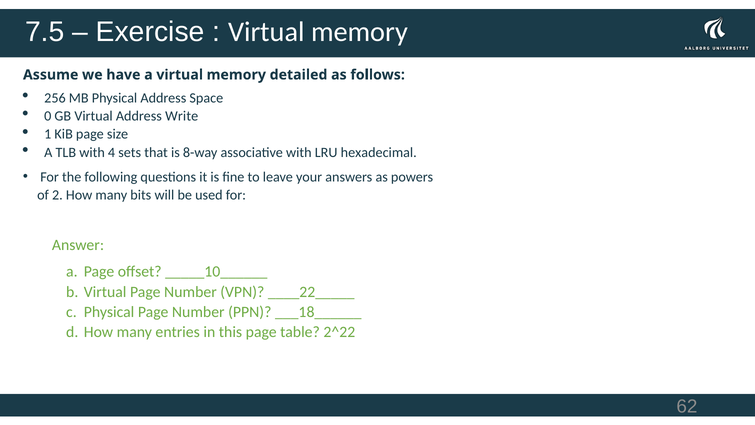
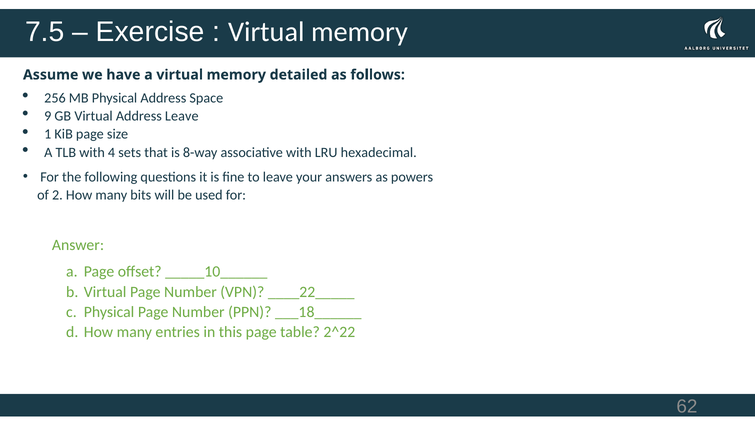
0: 0 -> 9
Address Write: Write -> Leave
